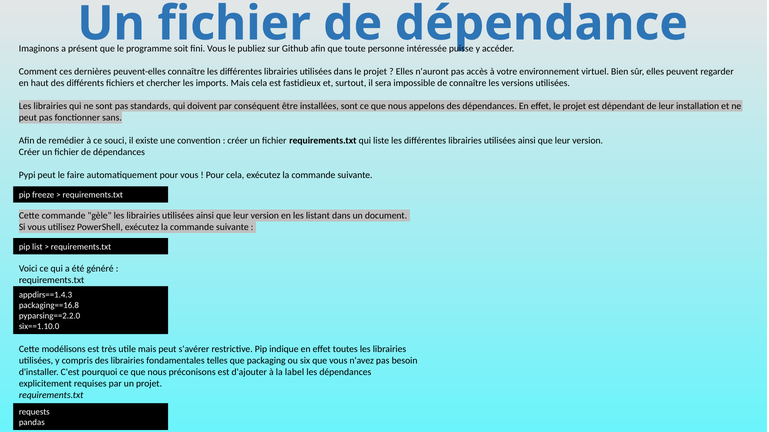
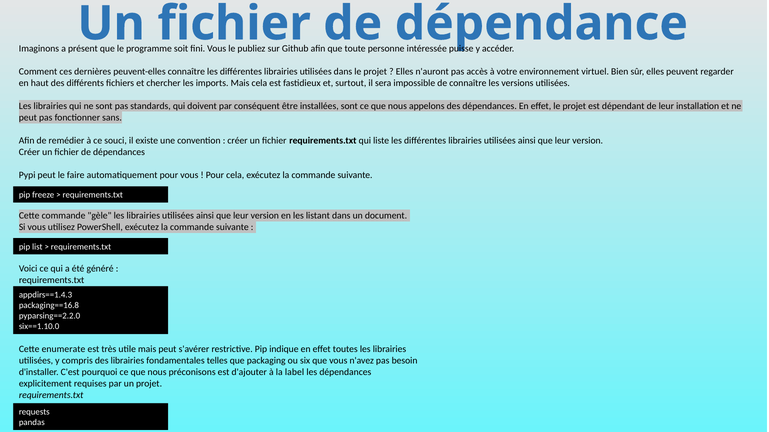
modélisons: modélisons -> enumerate
